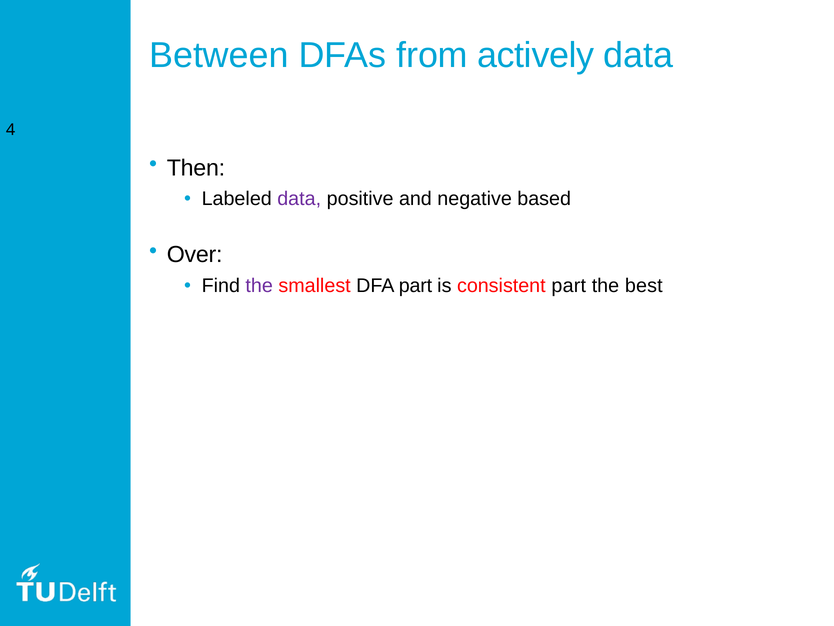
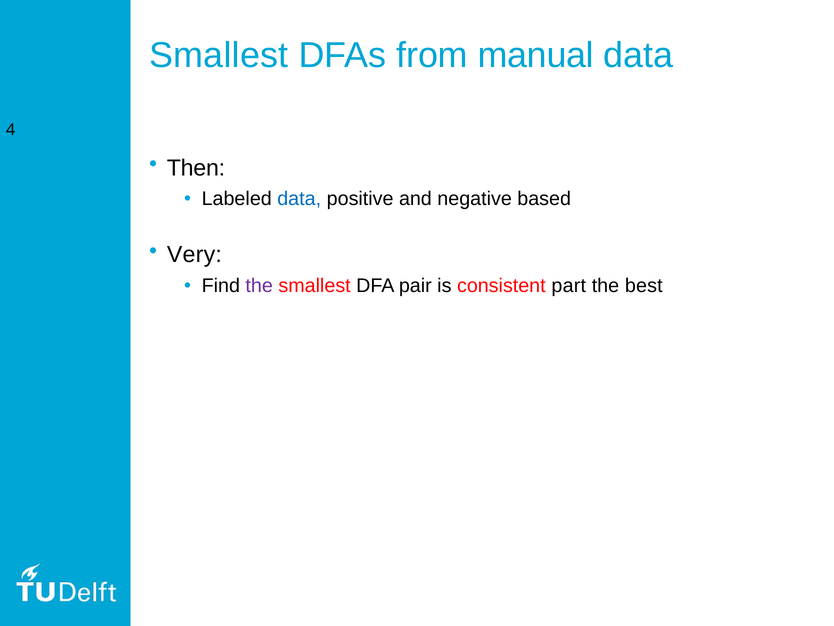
Between at (219, 55): Between -> Smallest
actively: actively -> manual
data at (299, 199) colour: purple -> blue
Over: Over -> Very
DFA part: part -> pair
